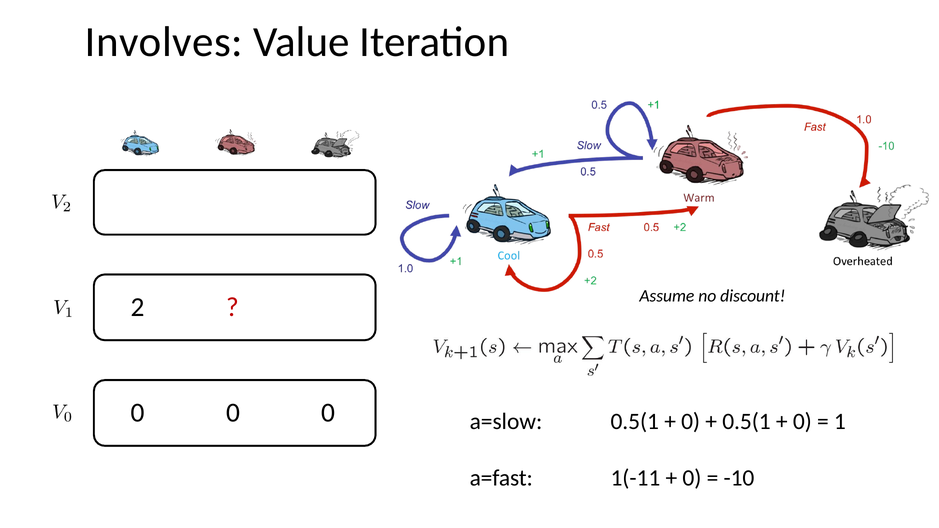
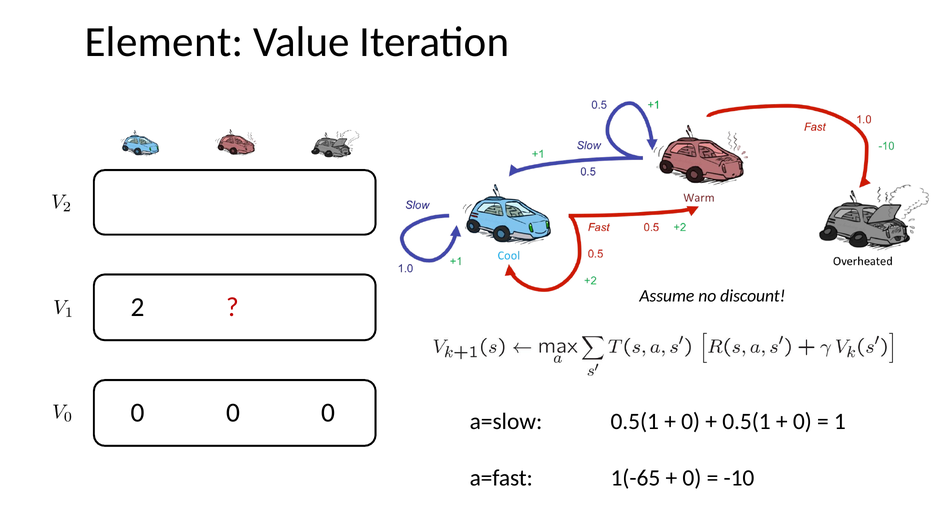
Involves: Involves -> Element
1(-11: 1(-11 -> 1(-65
